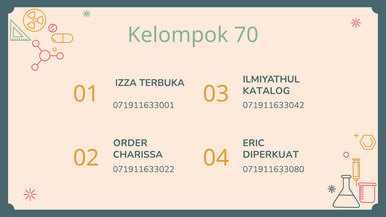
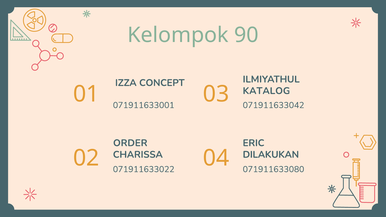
70: 70 -> 90
TERBUKA: TERBUKA -> CONCEPT
DIPERKUAT: DIPERKUAT -> DILAKUKAN
